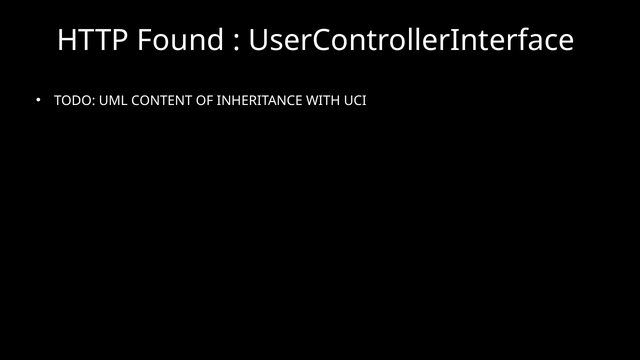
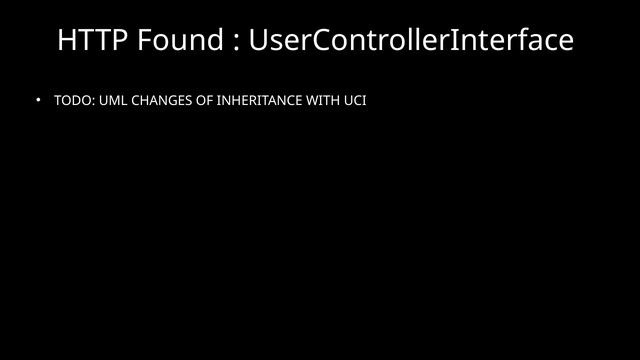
CONTENT: CONTENT -> CHANGES
